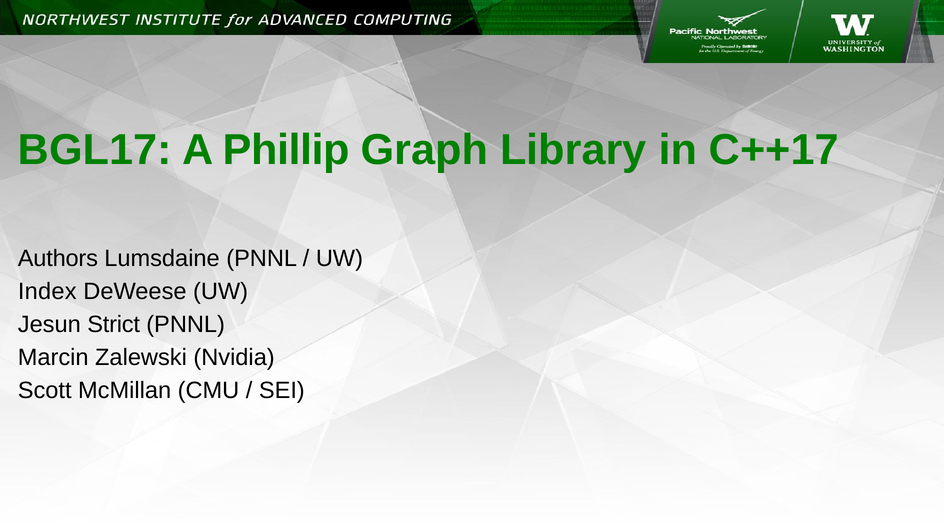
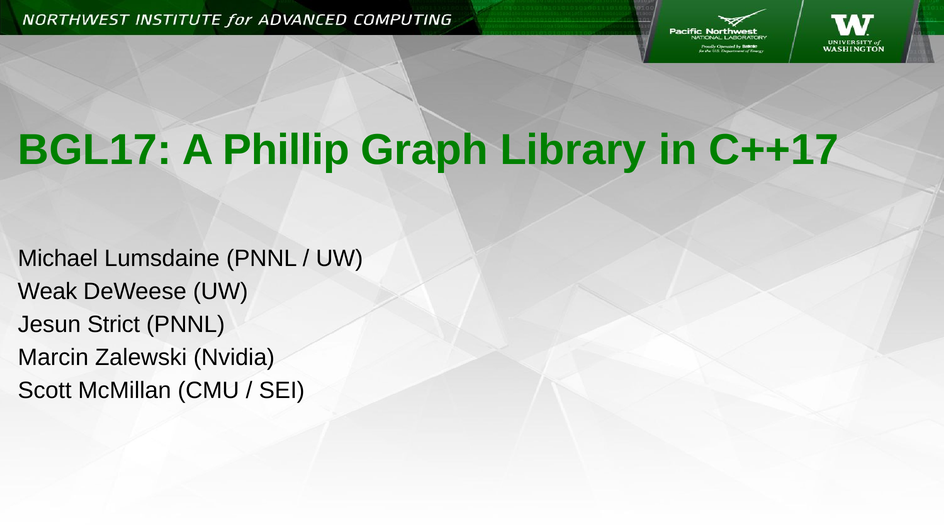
Authors: Authors -> Michael
Index: Index -> Weak
